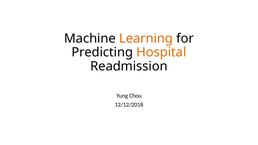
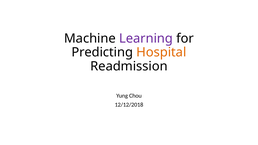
Learning colour: orange -> purple
